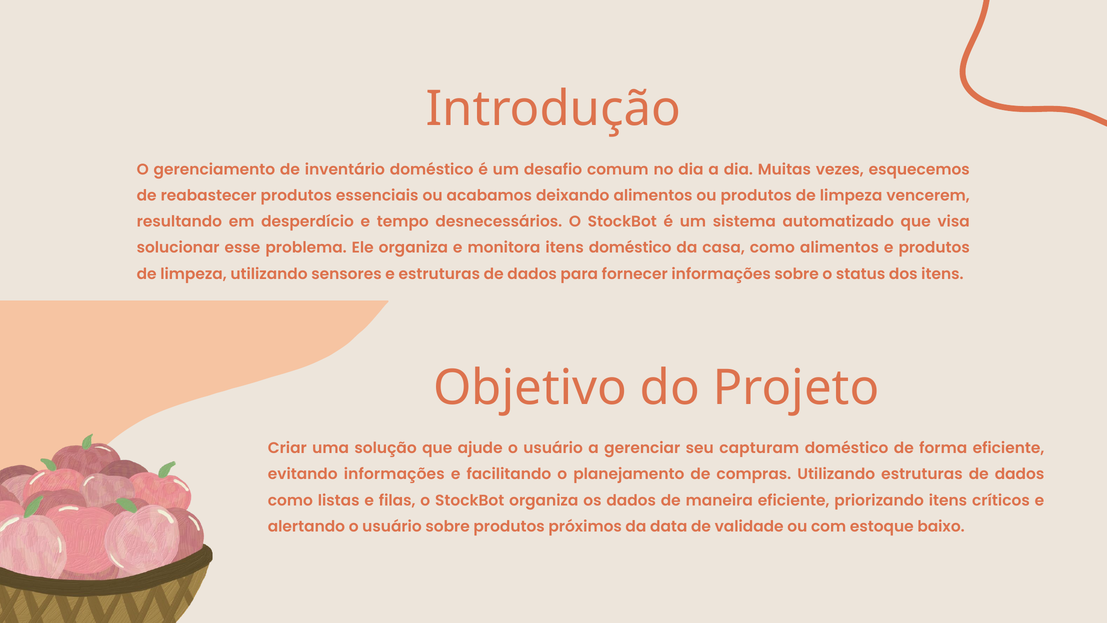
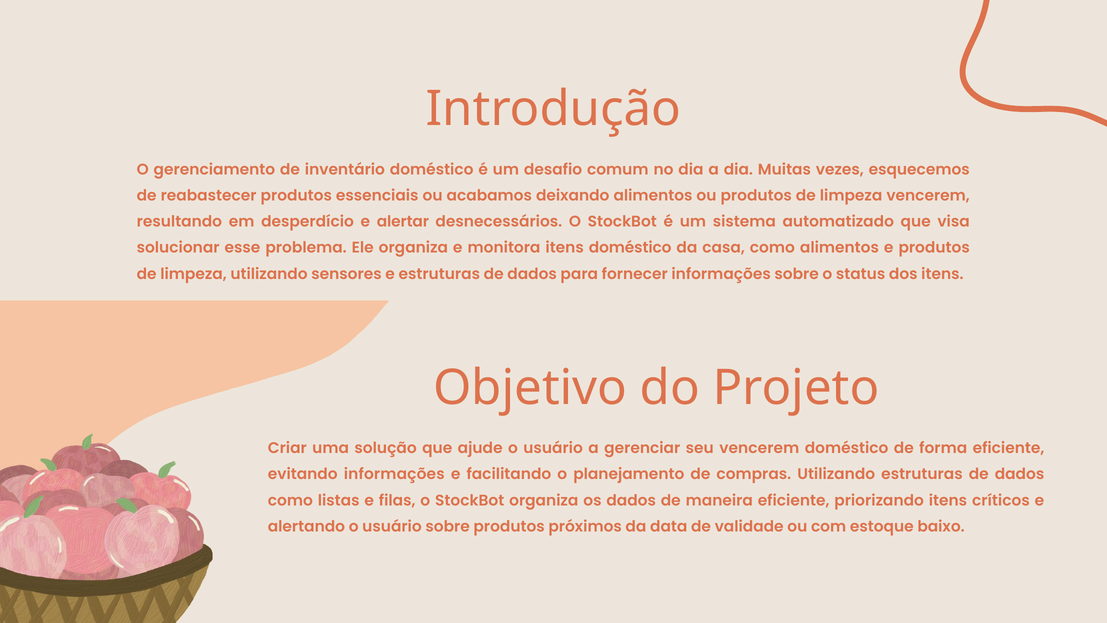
tempo: tempo -> alertar
seu capturam: capturam -> vencerem
